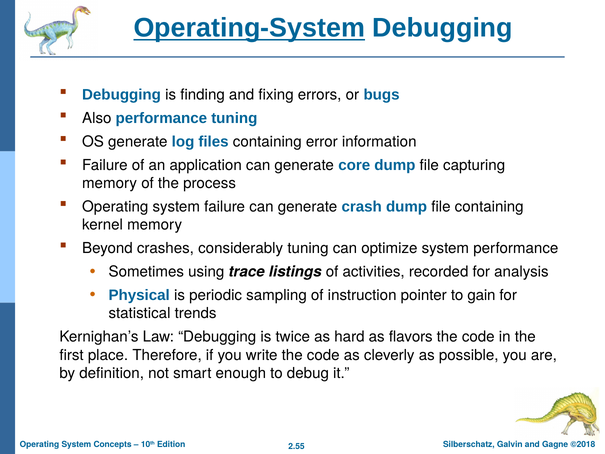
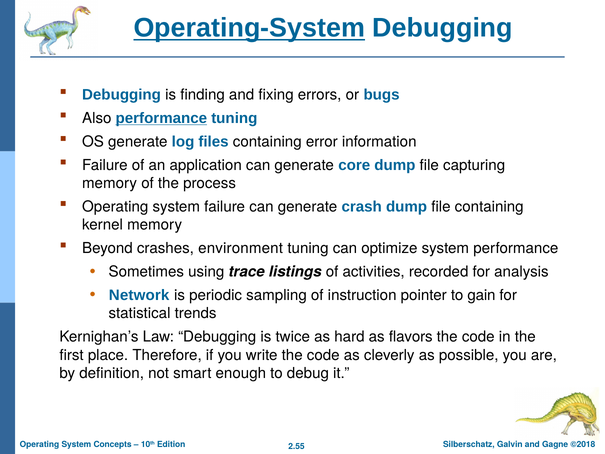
performance at (161, 118) underline: none -> present
considerably: considerably -> environment
Physical: Physical -> Network
